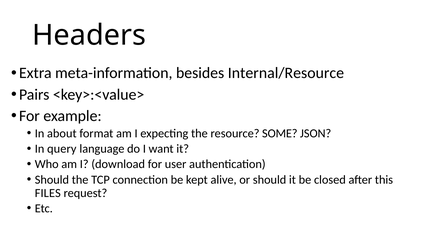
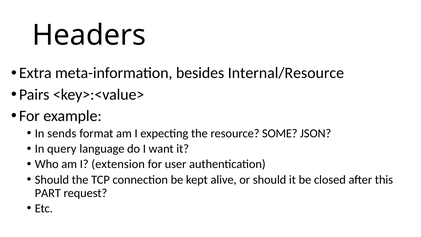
about: about -> sends
download: download -> extension
FILES: FILES -> PART
